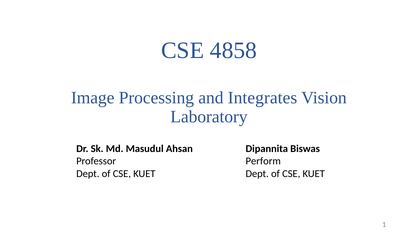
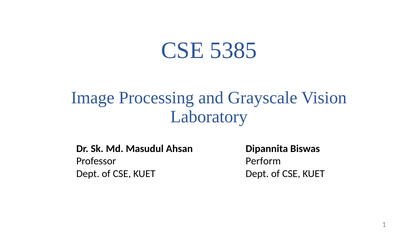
4858: 4858 -> 5385
Integrates: Integrates -> Grayscale
